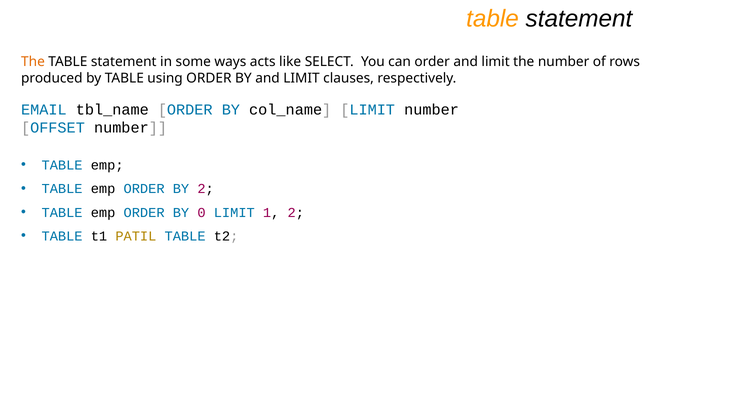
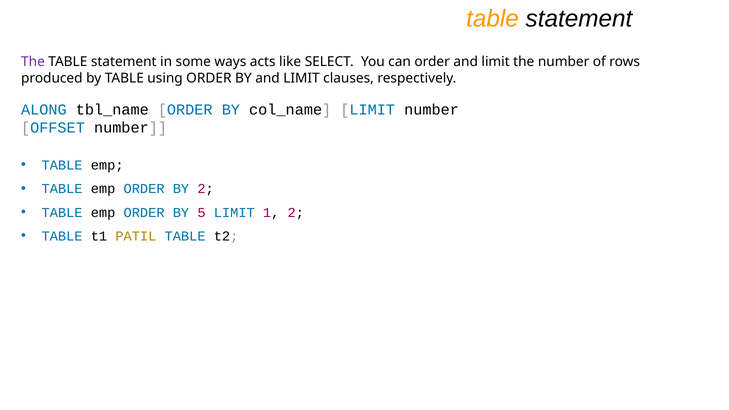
The at (33, 62) colour: orange -> purple
EMAIL: EMAIL -> ALONG
0: 0 -> 5
